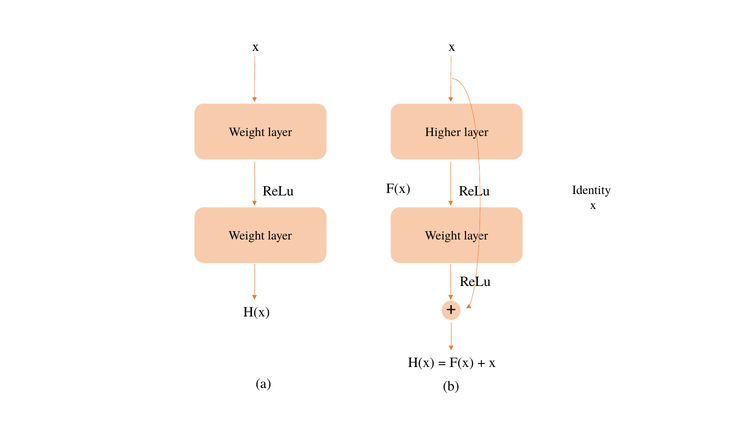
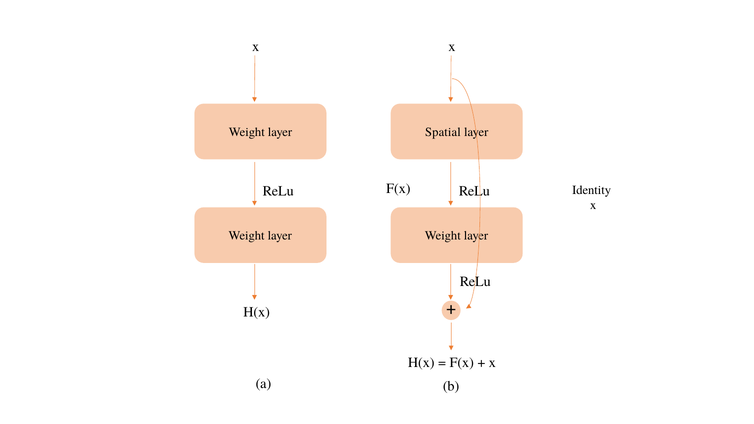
Higher: Higher -> Spatial
